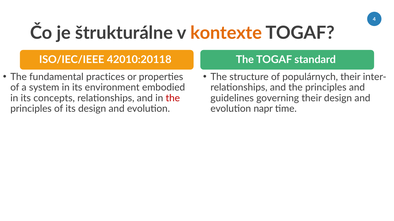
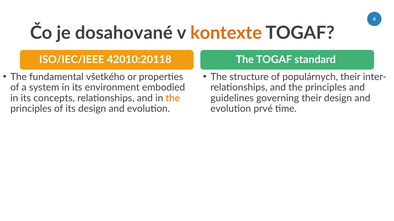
štrukturálne: štrukturálne -> dosahované
practices: practices -> všetkého
the at (173, 98) colour: red -> orange
napr: napr -> prvé
